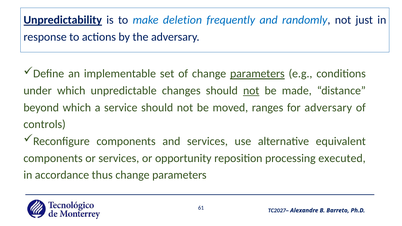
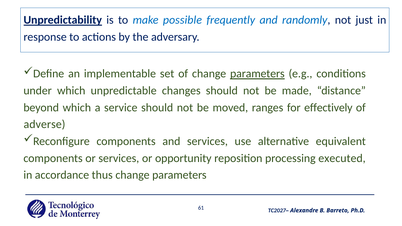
deletion: deletion -> possible
not at (251, 91) underline: present -> none
for adversary: adversary -> effectively
controls: controls -> adverse
